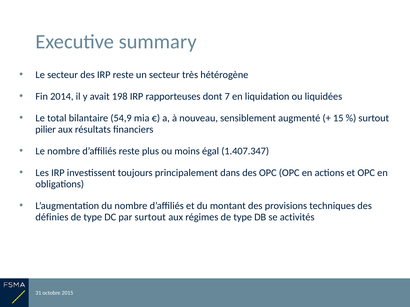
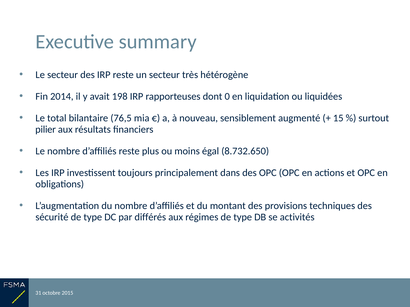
7: 7 -> 0
54,9: 54,9 -> 76,5
1.407.347: 1.407.347 -> 8.732.650
définies: définies -> sécurité
par surtout: surtout -> différés
